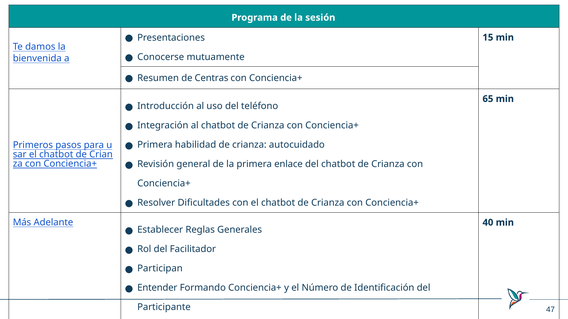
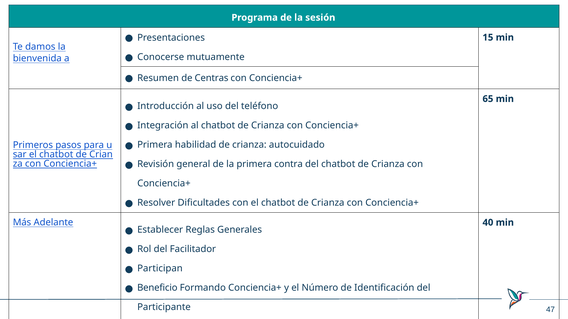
enlace: enlace -> contra
Entender: Entender -> Beneficio
